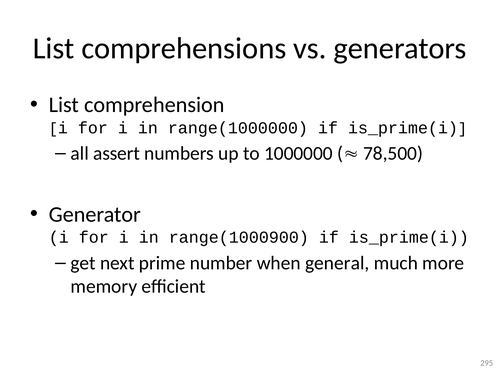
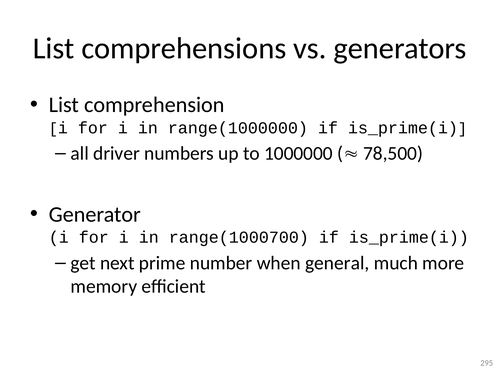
assert: assert -> driver
range(1000900: range(1000900 -> range(1000700
